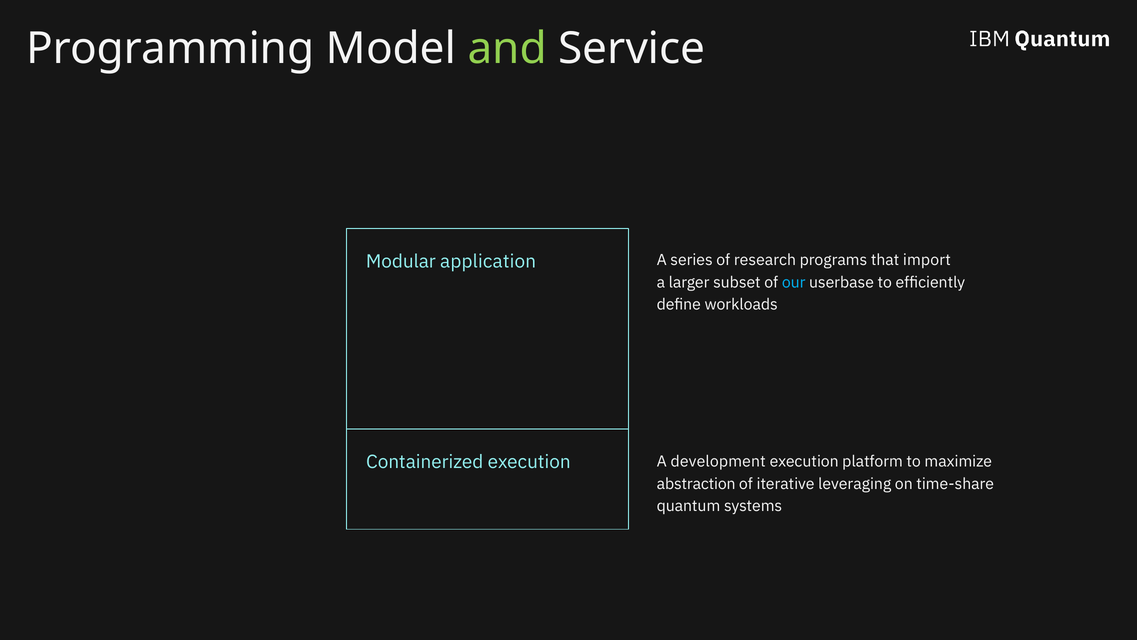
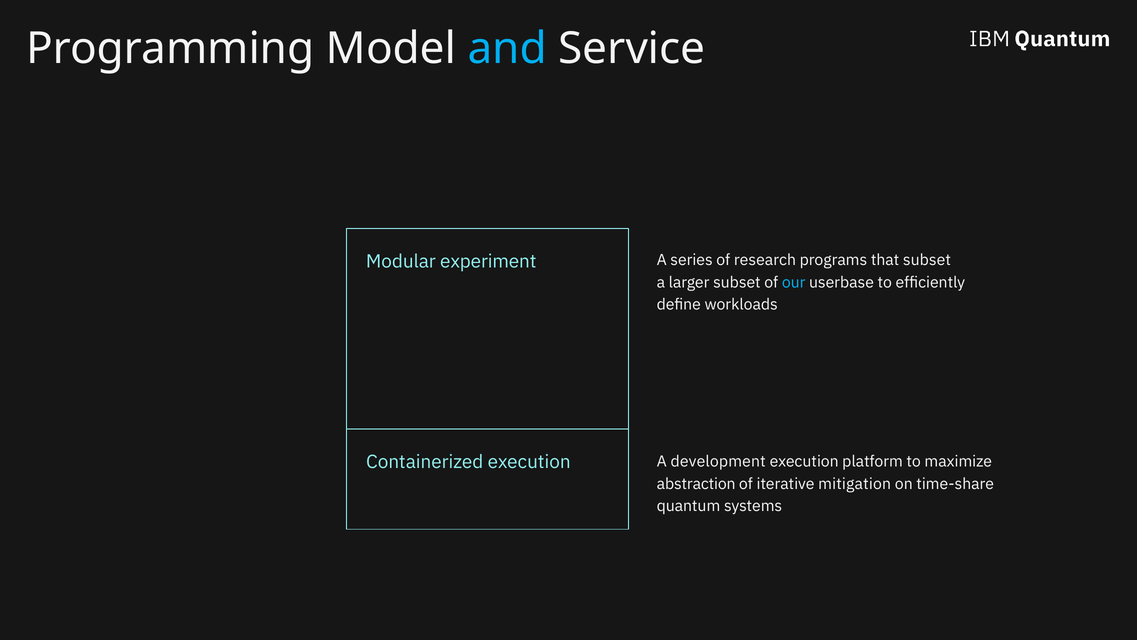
and colour: light green -> light blue
application: application -> experiment
that import: import -> subset
leveraging: leveraging -> mitigation
